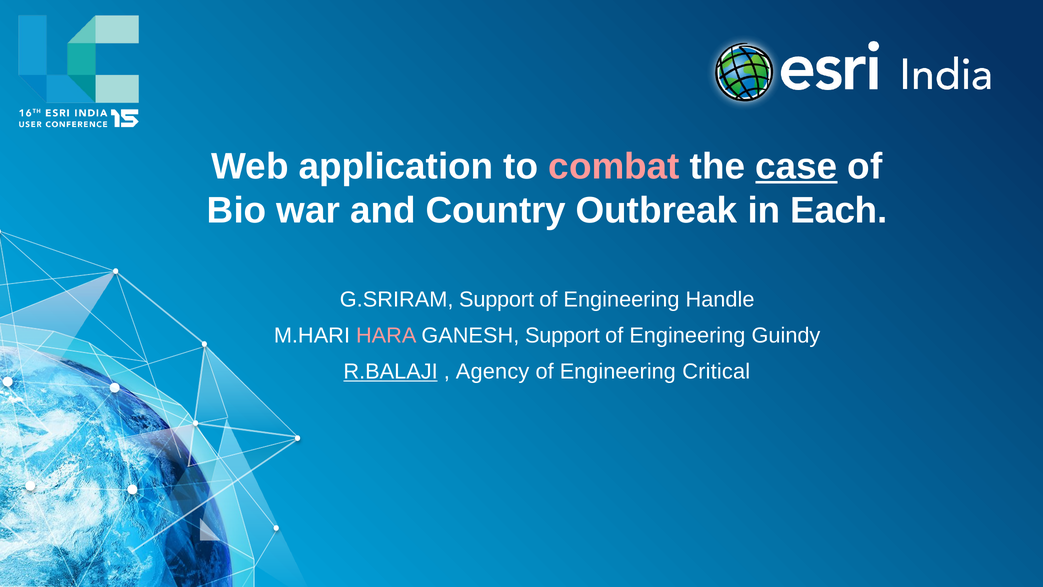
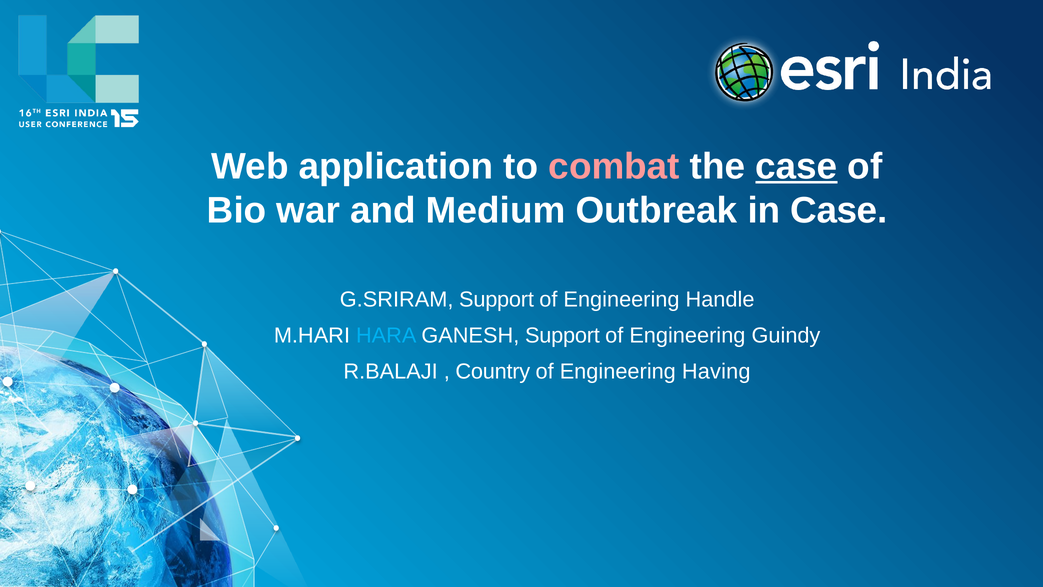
Country: Country -> Medium
in Each: Each -> Case
HARA colour: pink -> light blue
R.BALAJI underline: present -> none
Agency: Agency -> Country
Critical: Critical -> Having
